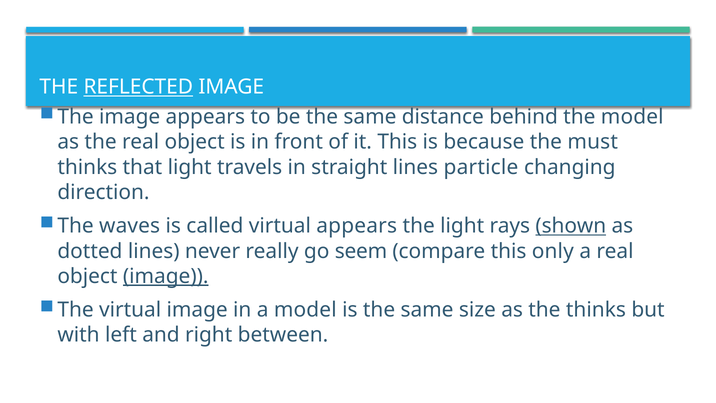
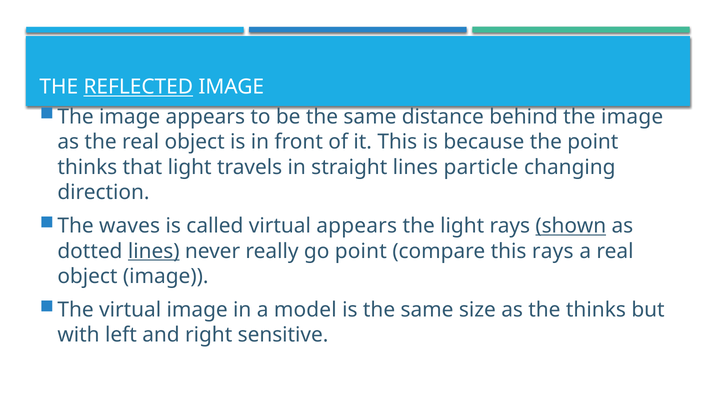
behind the model: model -> image
the must: must -> point
lines at (154, 251) underline: none -> present
go seem: seem -> point
this only: only -> rays
image at (166, 276) underline: present -> none
between: between -> sensitive
